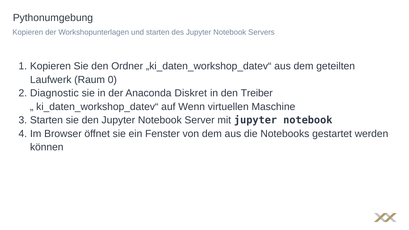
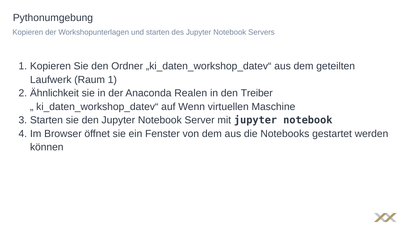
Raum 0: 0 -> 1
Diagnostic: Diagnostic -> Ähnlichkeit
Diskret: Diskret -> Realen
